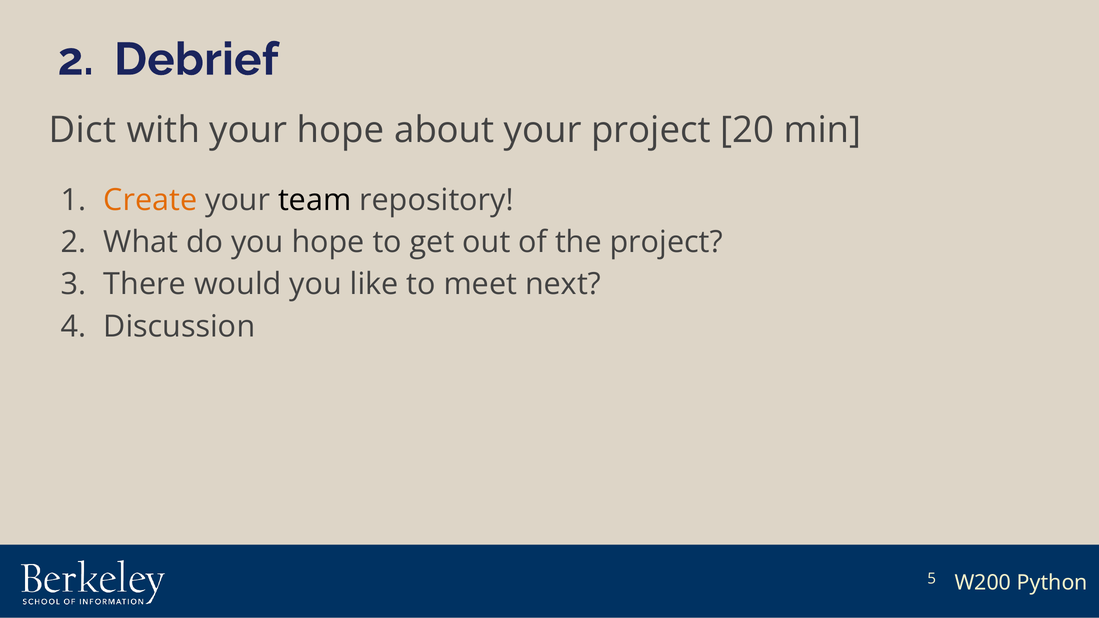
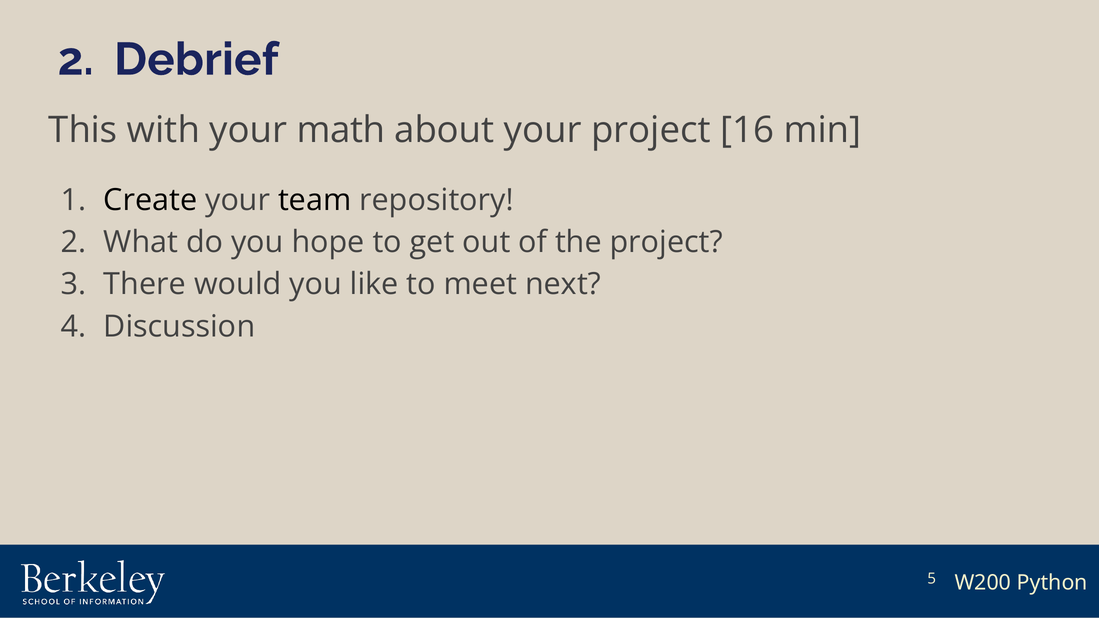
Dict: Dict -> This
your hope: hope -> math
20: 20 -> 16
Create colour: orange -> black
